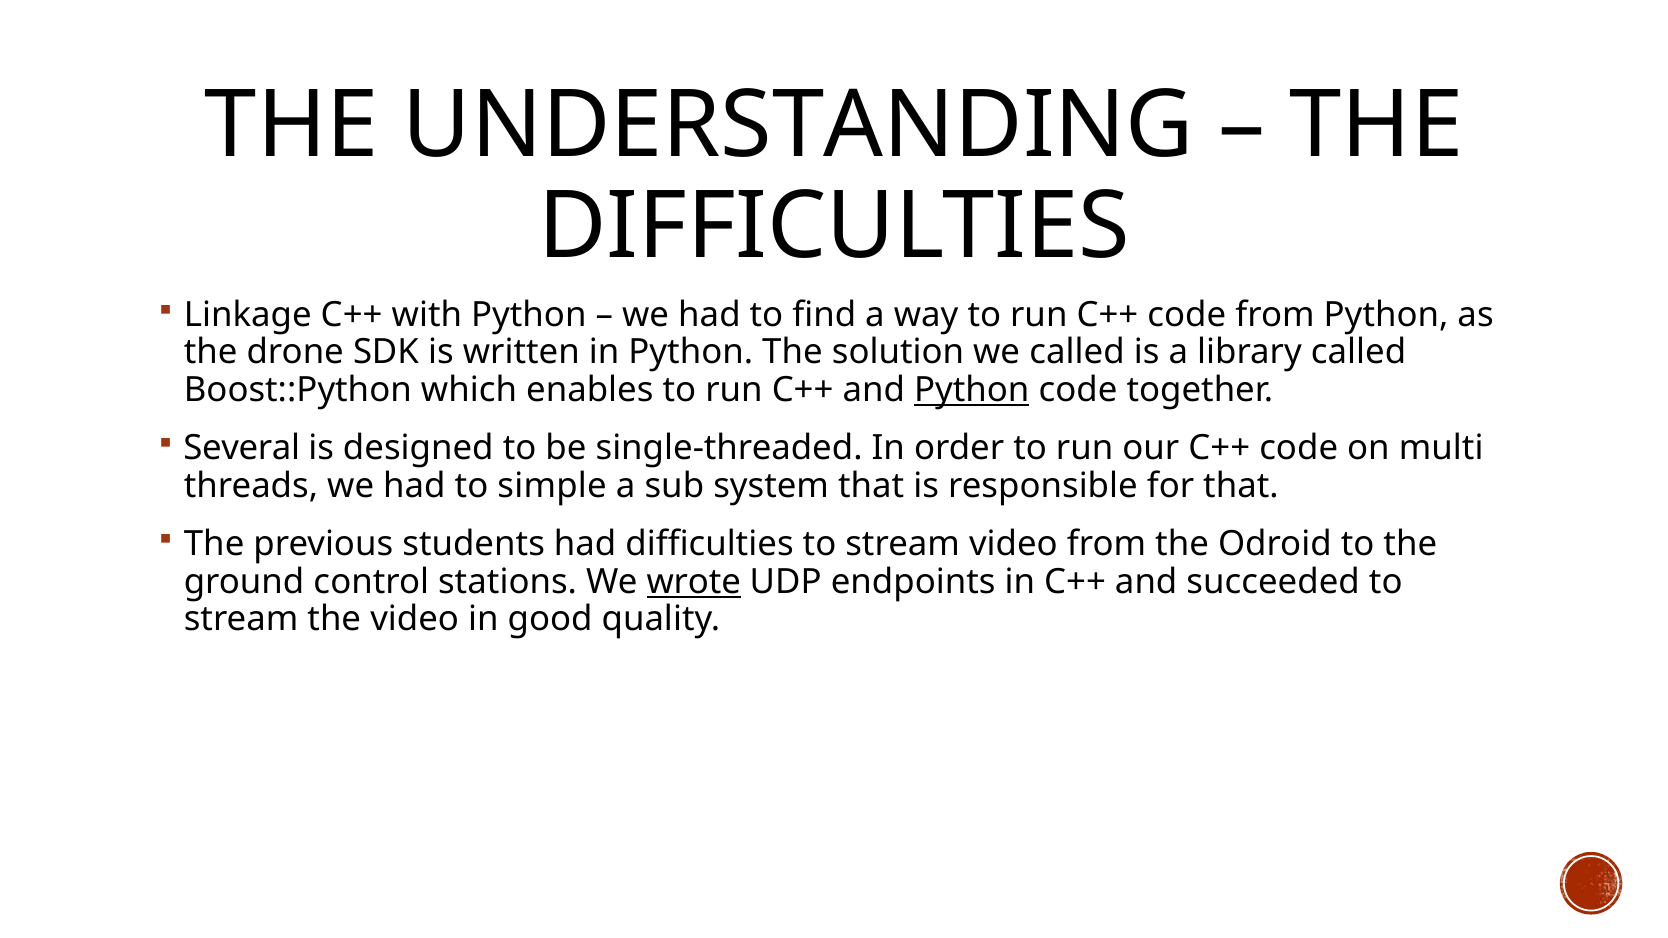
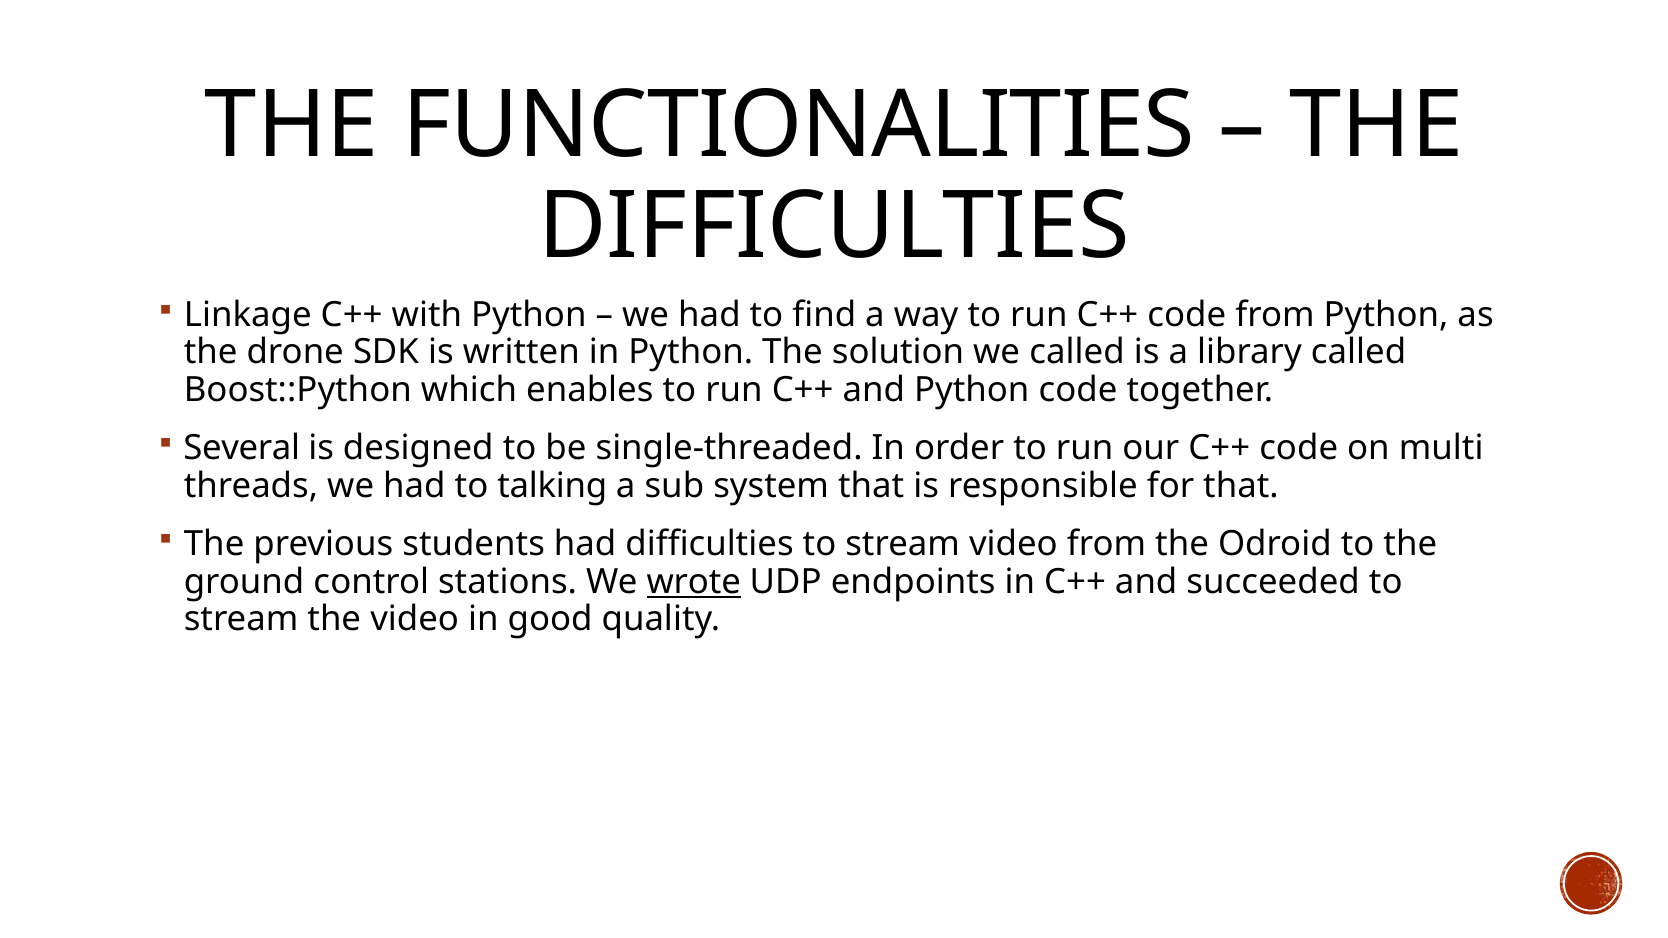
UNDERSTANDING: UNDERSTANDING -> FUNCTIONALITIES
Python at (972, 390) underline: present -> none
simple: simple -> talking
